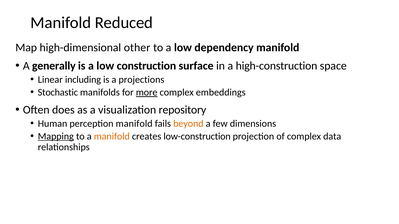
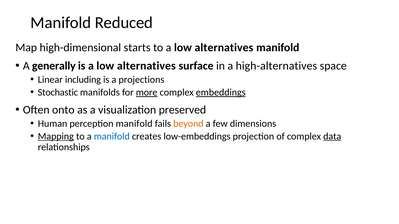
other: other -> starts
to a low dependency: dependency -> alternatives
is a low construction: construction -> alternatives
high-construction: high-construction -> high-alternatives
embeddings underline: none -> present
does: does -> onto
repository: repository -> preserved
manifold at (112, 137) colour: orange -> blue
low-construction: low-construction -> low-embeddings
data underline: none -> present
